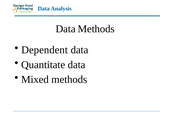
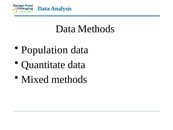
Dependent: Dependent -> Population
